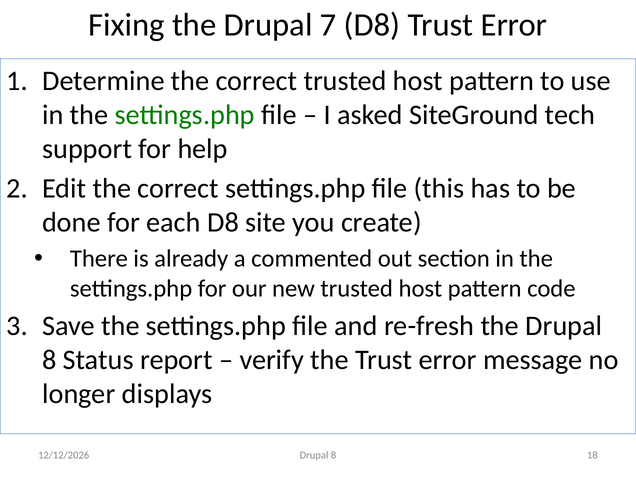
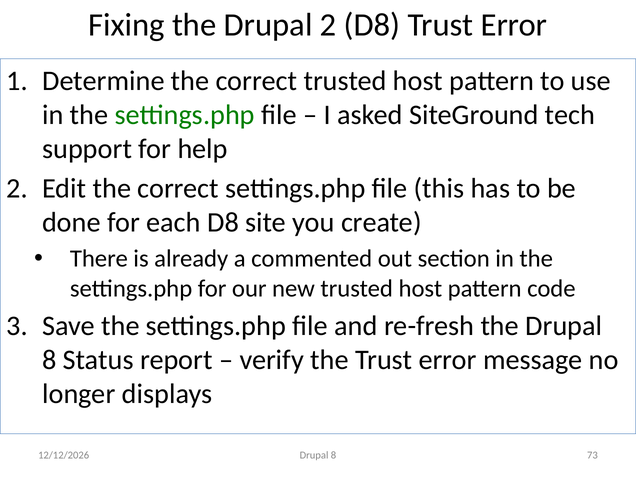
Drupal 7: 7 -> 2
18: 18 -> 73
